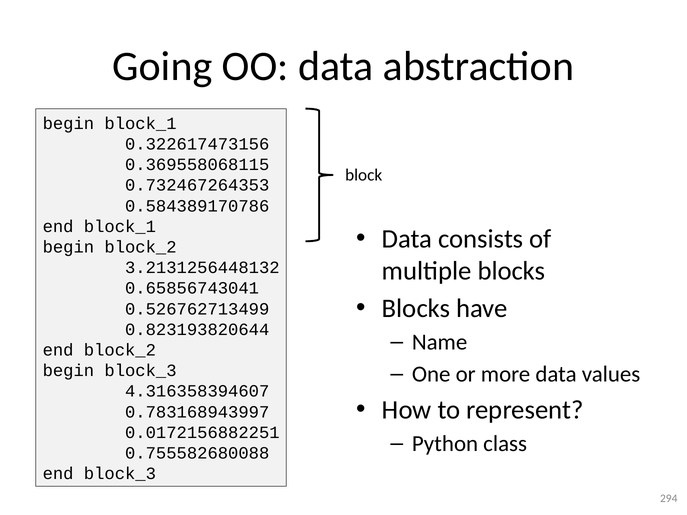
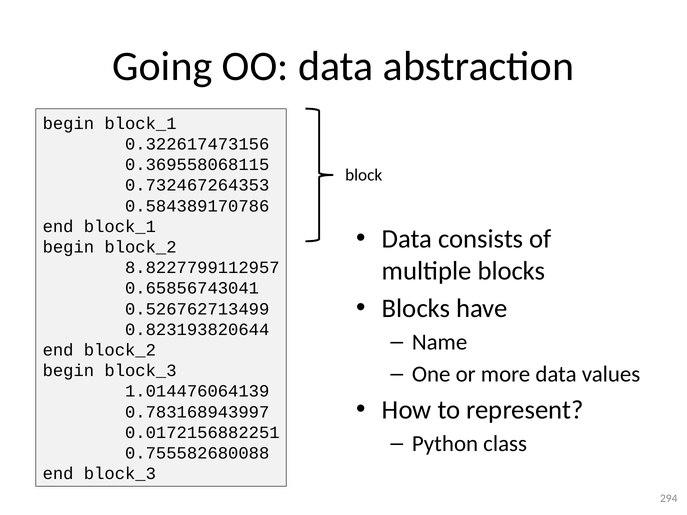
3.2131256448132: 3.2131256448132 -> 8.8227799112957
4.316358394607: 4.316358394607 -> 1.014476064139
